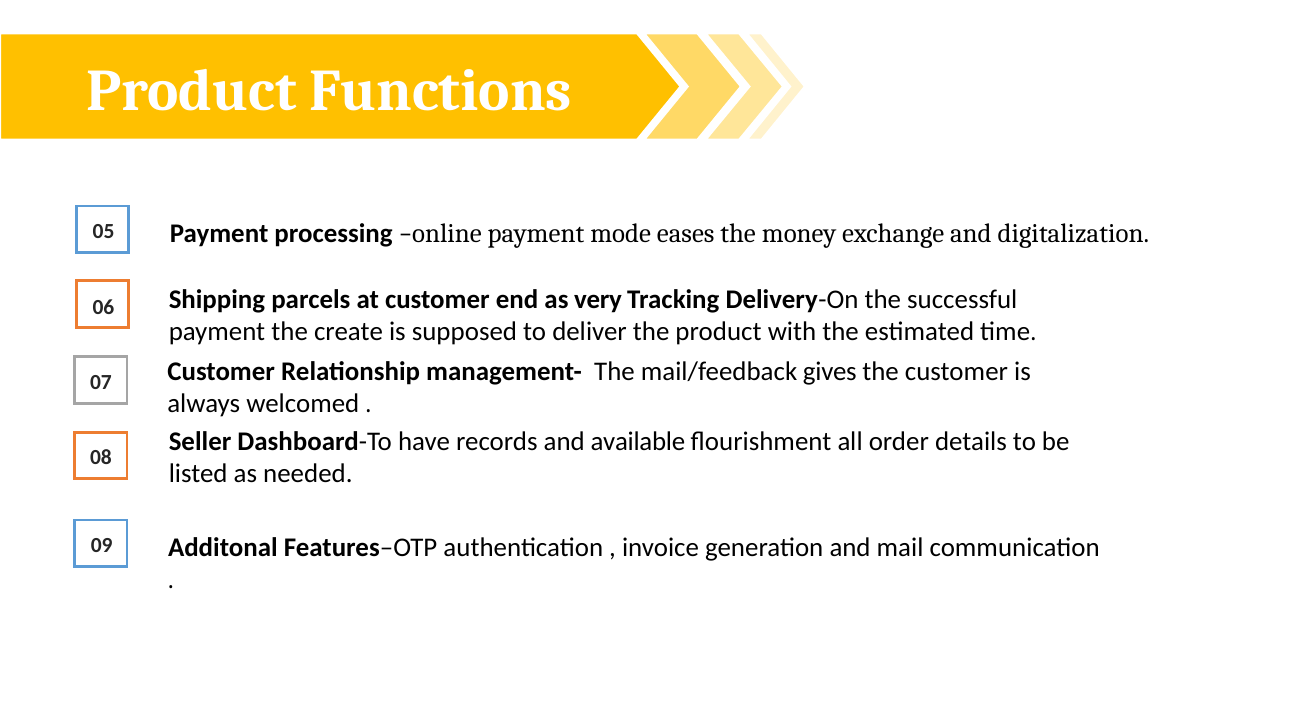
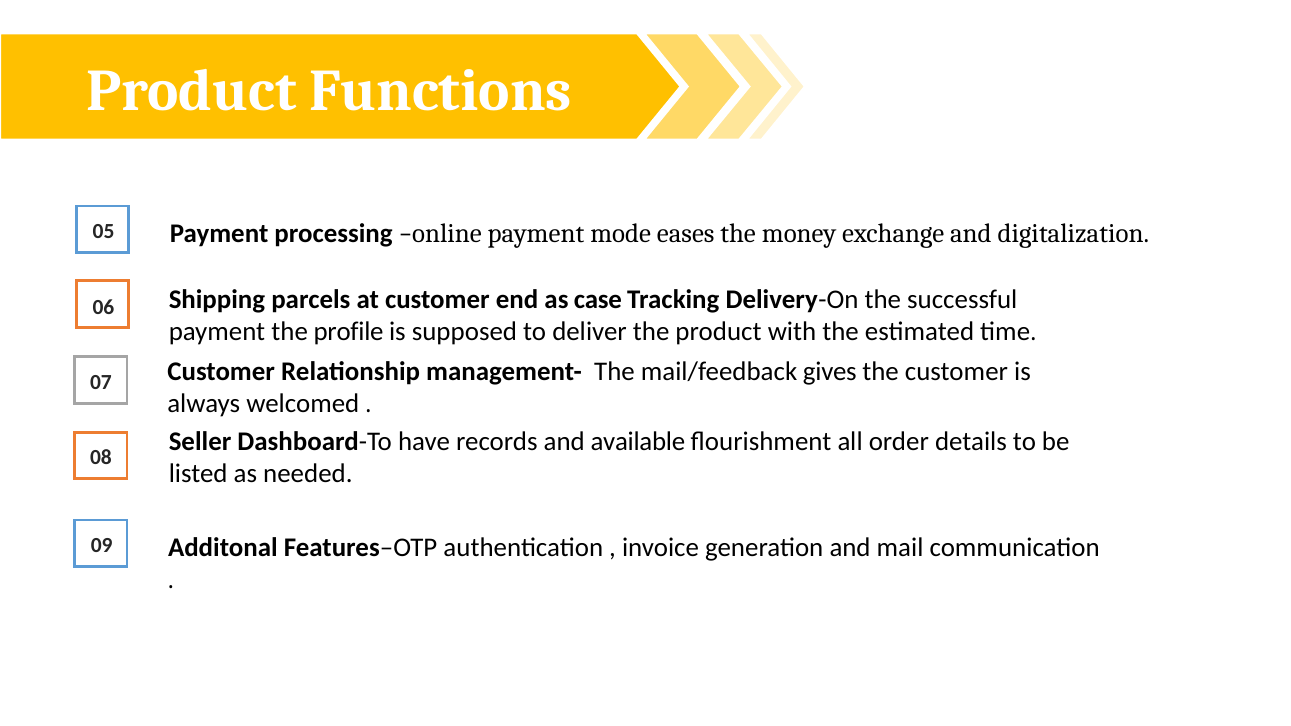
very: very -> case
create: create -> profile
